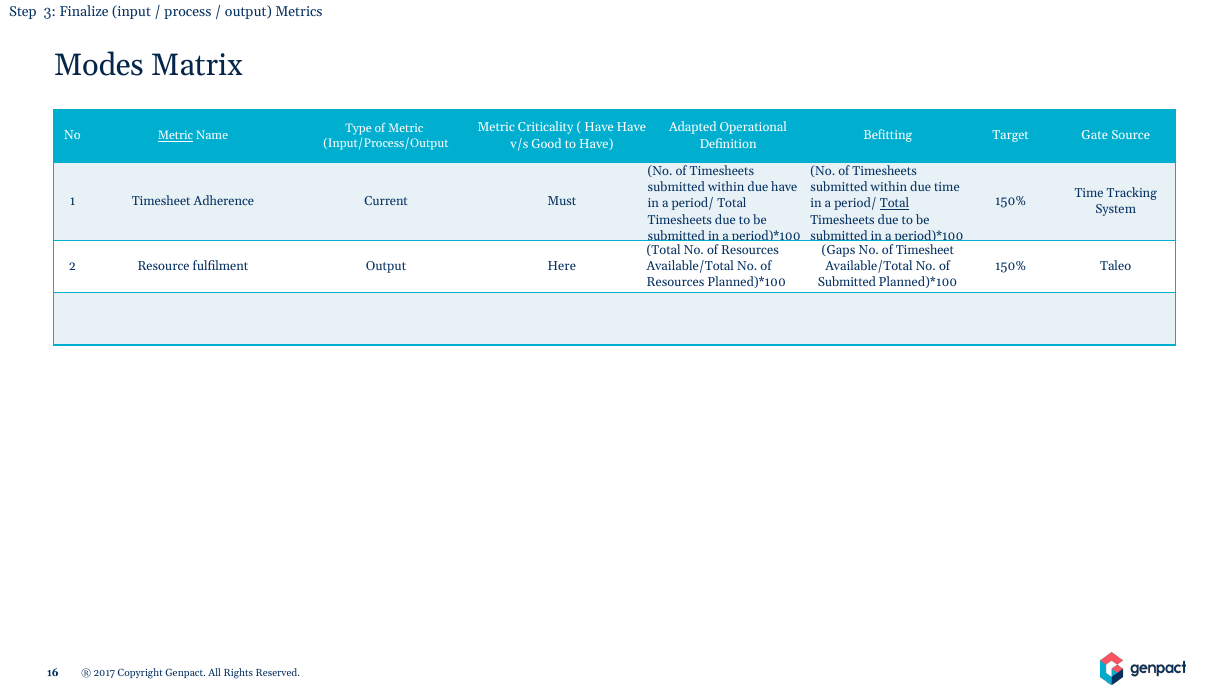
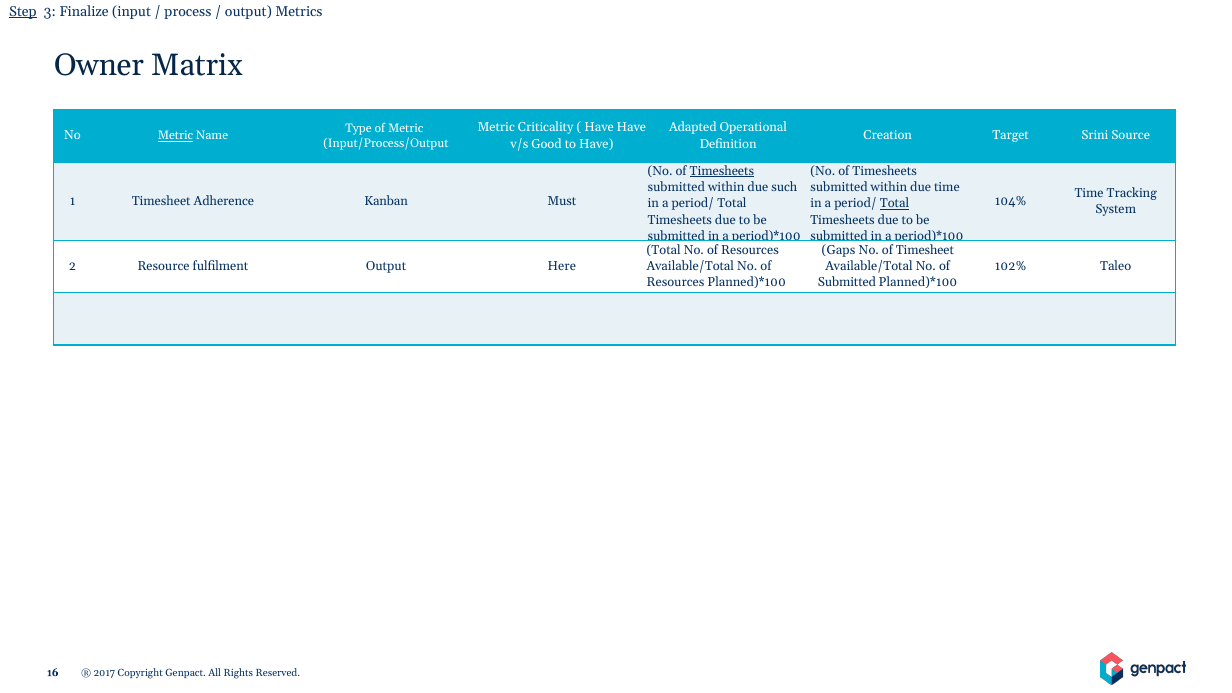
Step underline: none -> present
Modes: Modes -> Owner
Befitting: Befitting -> Creation
Gate: Gate -> Srini
Timesheets at (722, 171) underline: none -> present
due have: have -> such
150% at (1011, 201): 150% -> 104%
Current: Current -> Kanban
150% at (1011, 266): 150% -> 102%
